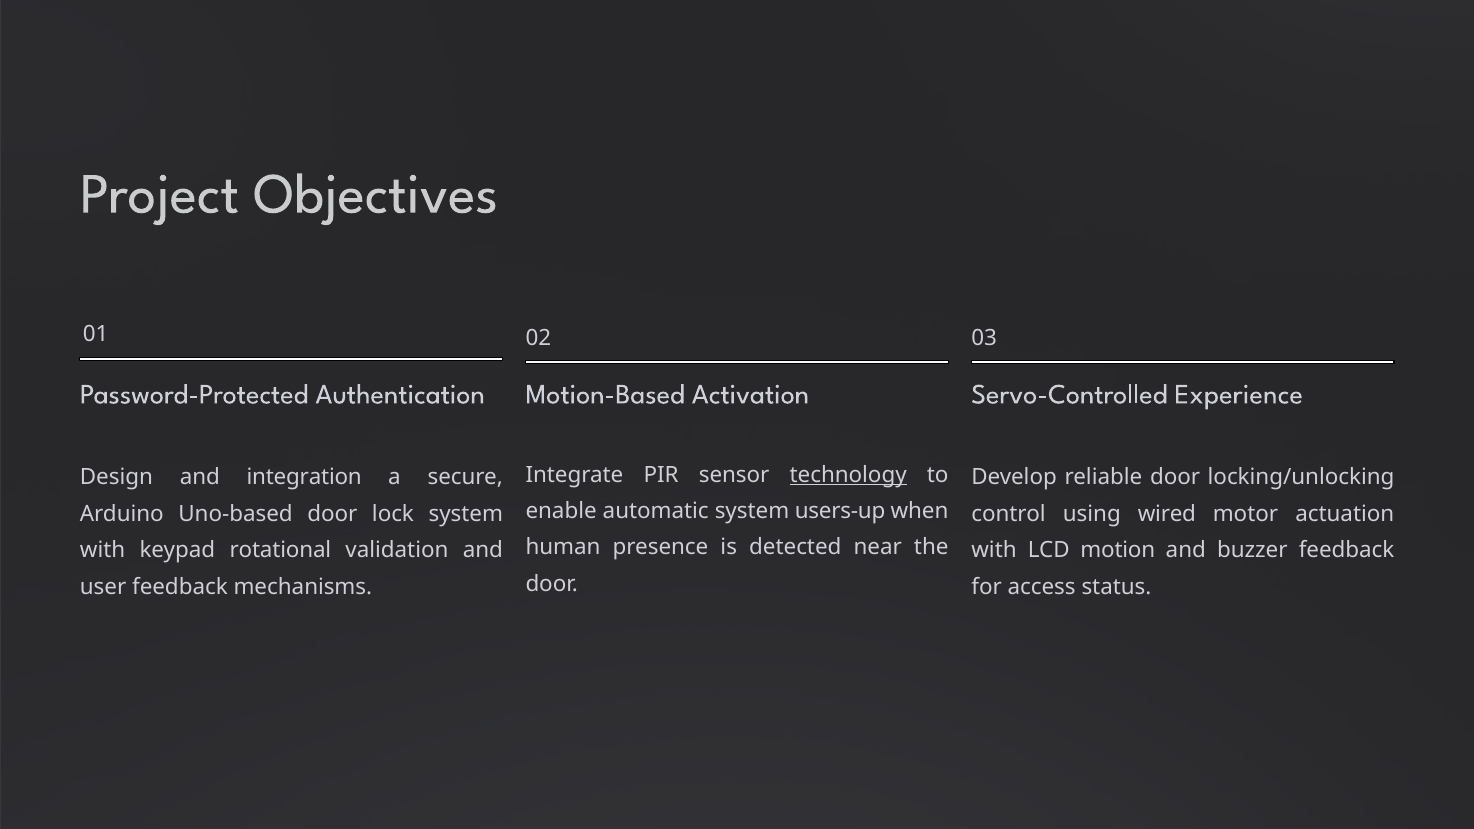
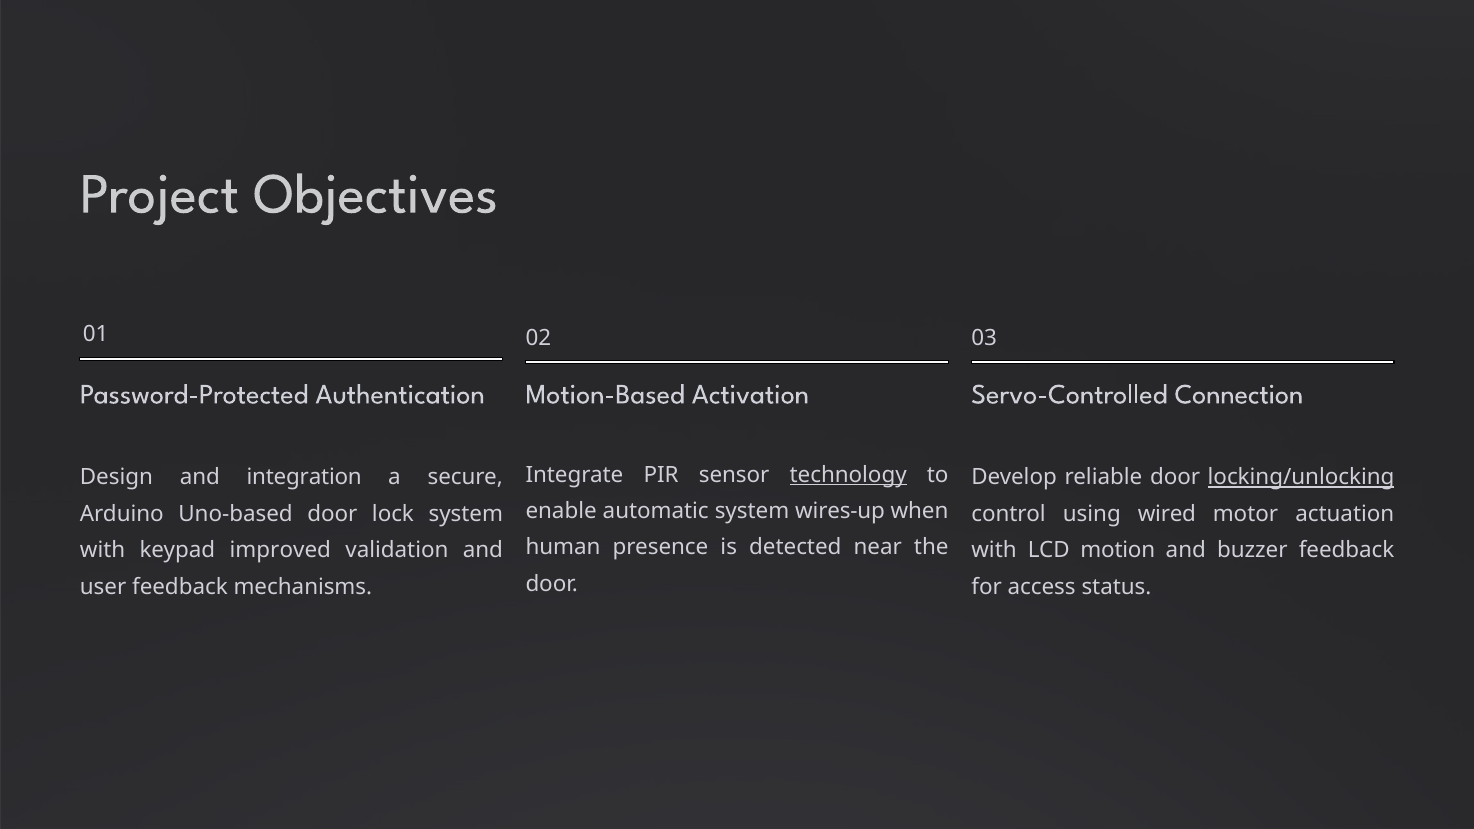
Experience: Experience -> Connection
locking/unlocking underline: none -> present
users-up: users-up -> wires-up
rotational: rotational -> improved
